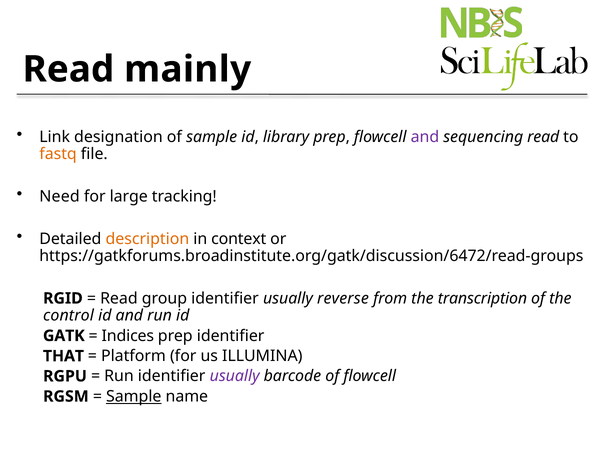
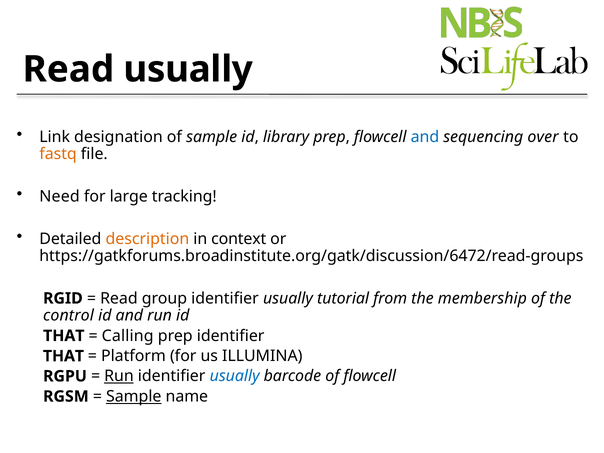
Read mainly: mainly -> usually
and at (425, 137) colour: purple -> blue
sequencing read: read -> over
reverse: reverse -> tutorial
transcription: transcription -> membership
GATK at (64, 336): GATK -> THAT
Indices: Indices -> Calling
Run at (119, 376) underline: none -> present
usually at (235, 376) colour: purple -> blue
